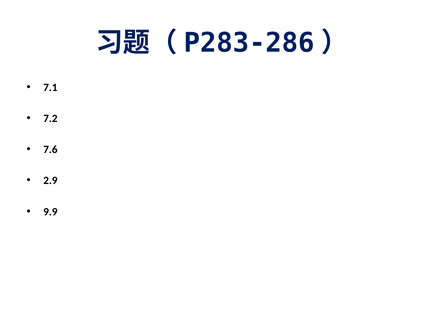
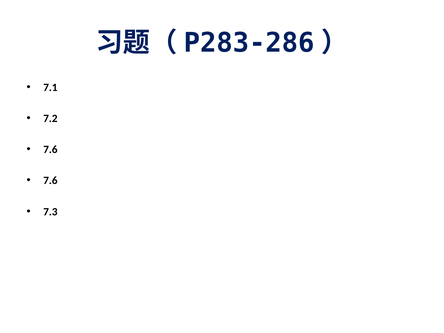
2.9 at (50, 181): 2.9 -> 7.6
9.9: 9.9 -> 7.3
